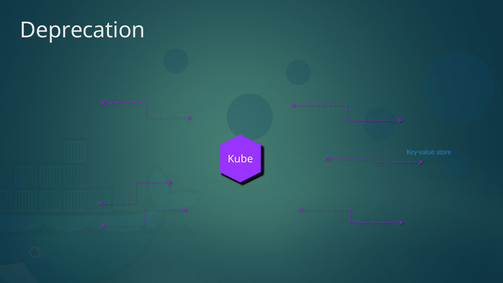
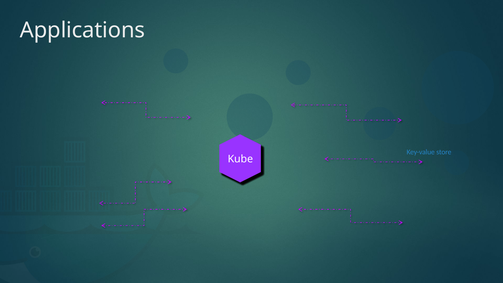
Deprecation: Deprecation -> Applications
